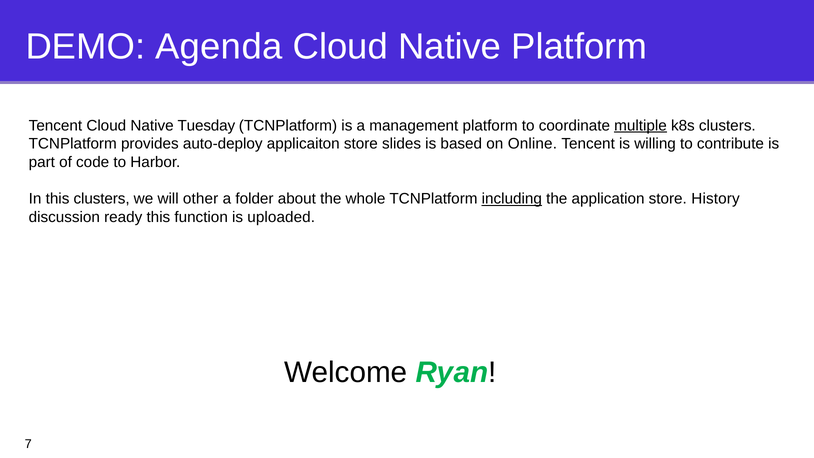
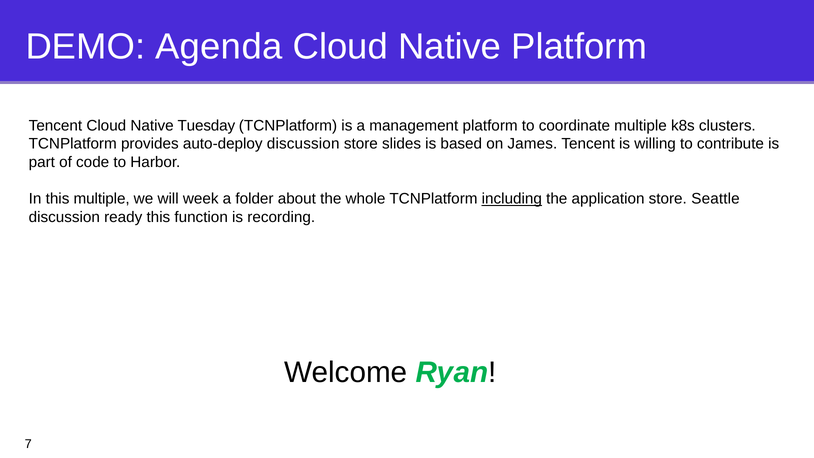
multiple at (641, 126) underline: present -> none
auto-deploy applicaiton: applicaiton -> discussion
Online: Online -> James
this clusters: clusters -> multiple
other: other -> week
History: History -> Seattle
uploaded: uploaded -> recording
